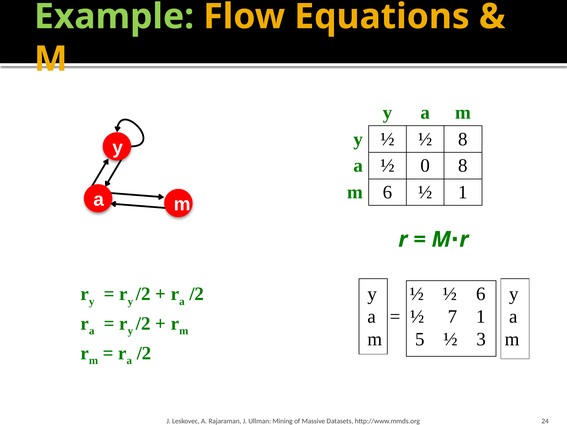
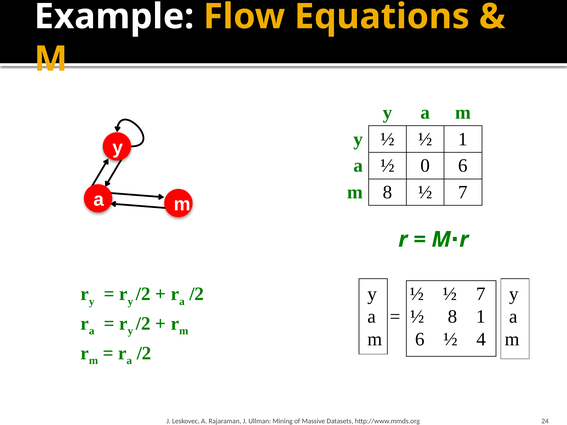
Example colour: light green -> white
½ 8: 8 -> 1
0 8: 8 -> 6
m 6: 6 -> 8
1 at (463, 192): 1 -> 7
½ ½ 6: 6 -> 7
½ 7: 7 -> 8
m 5: 5 -> 6
3: 3 -> 4
